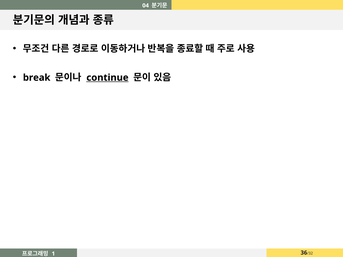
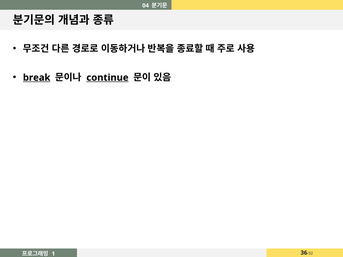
break underline: none -> present
